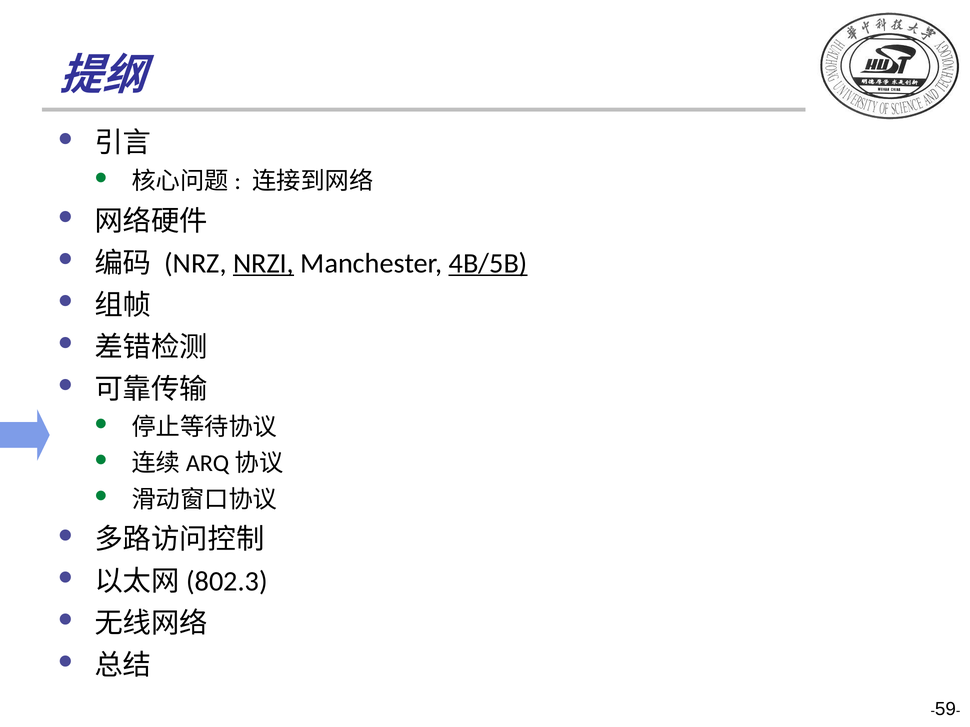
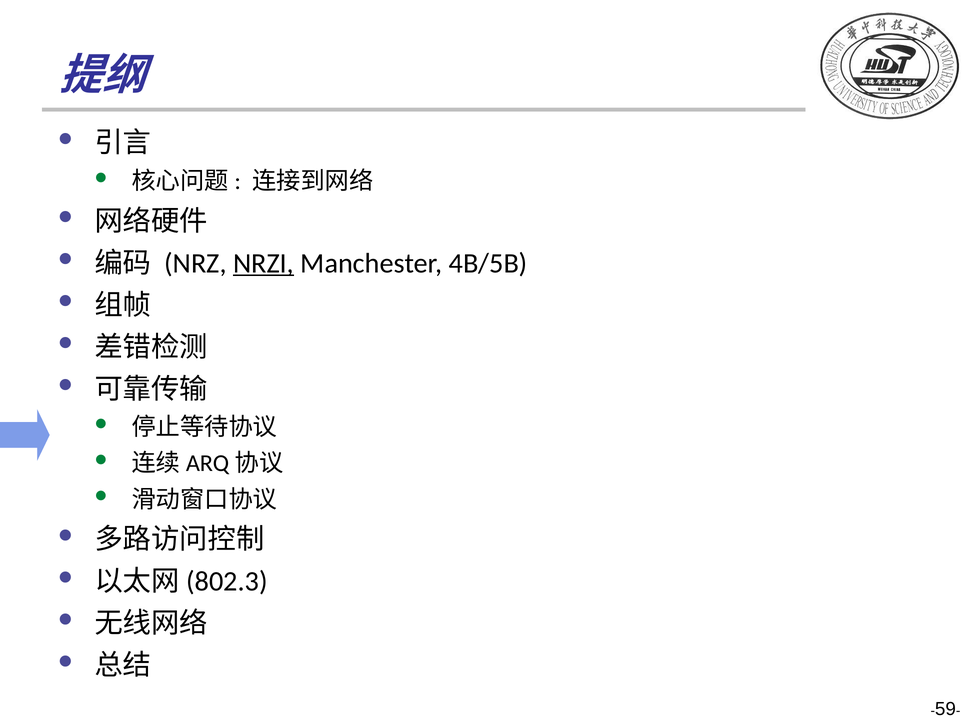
4B/5B underline: present -> none
